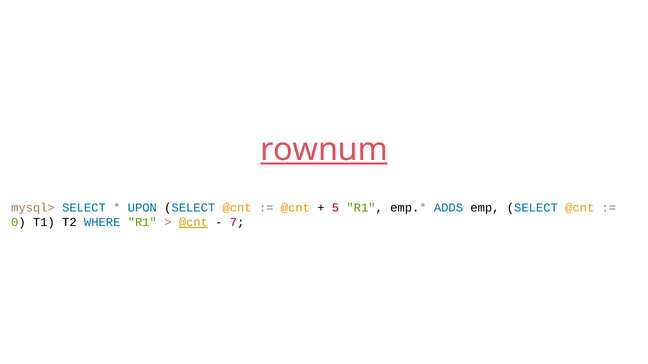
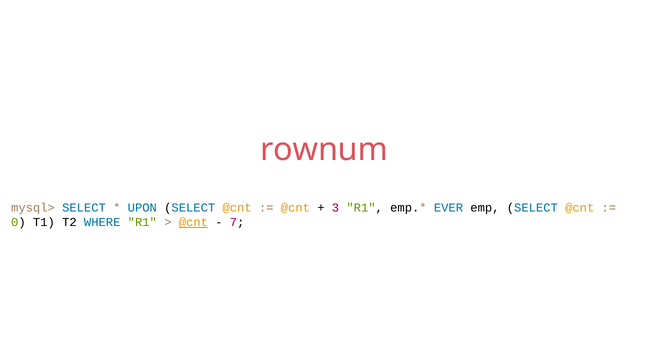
rownum underline: present -> none
5: 5 -> 3
ADDS: ADDS -> EVER
